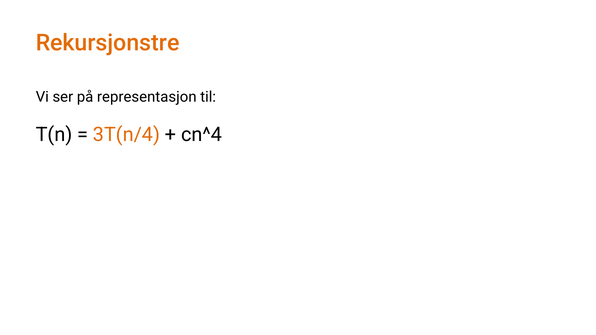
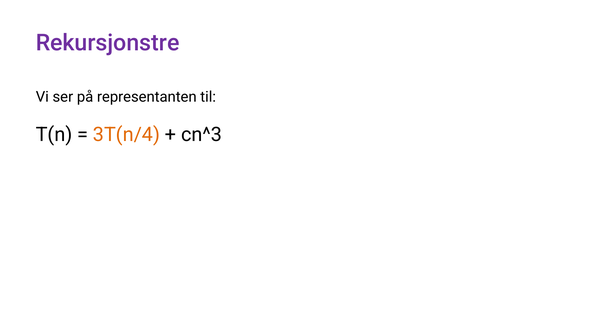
Rekursjonstre colour: orange -> purple
representasjon: representasjon -> representanten
cn^4: cn^4 -> cn^3
